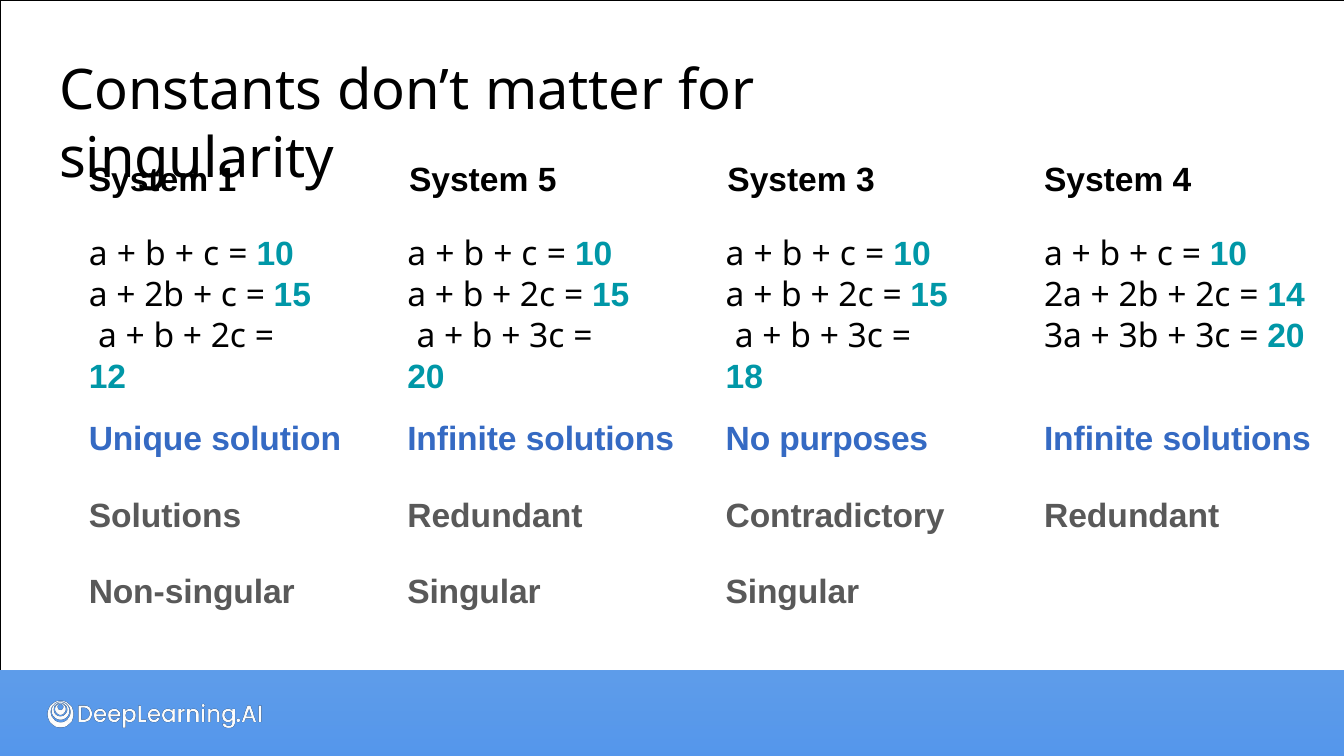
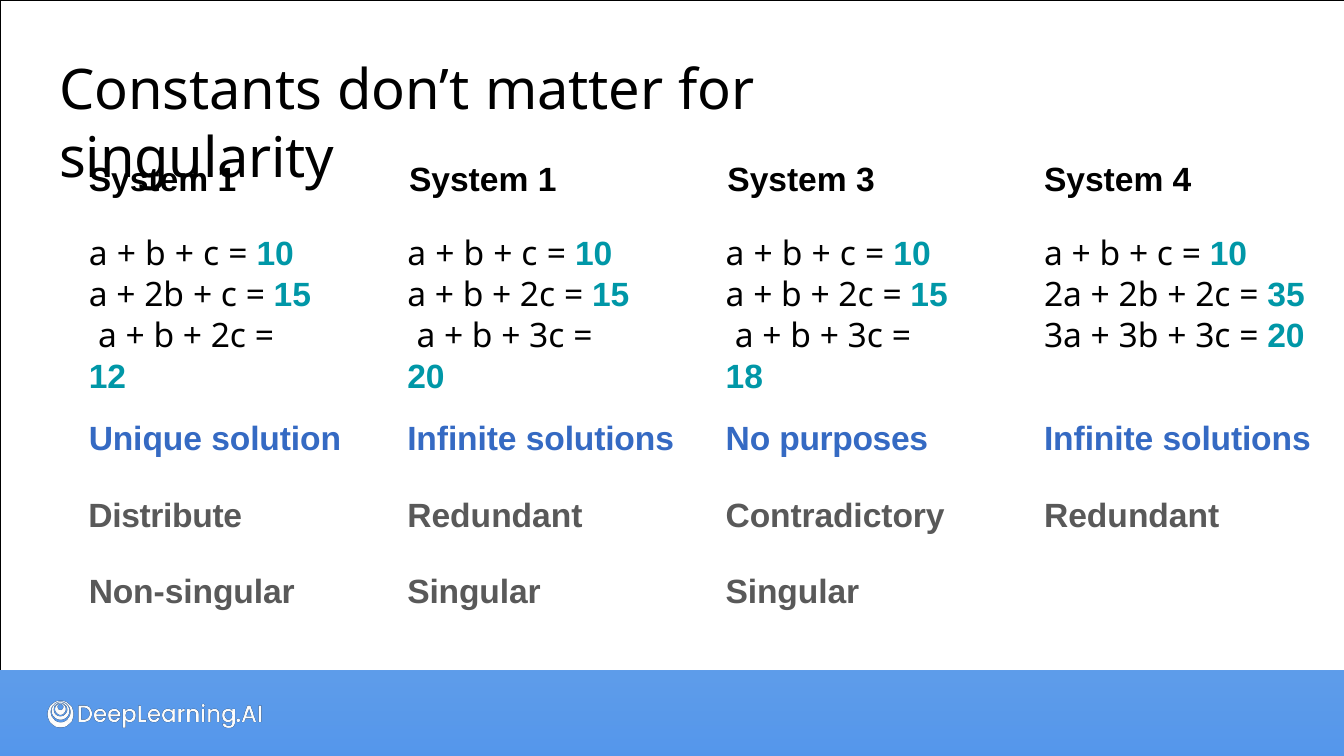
5 at (547, 180): 5 -> 1
14: 14 -> 35
Solutions at (165, 516): Solutions -> Distribute
